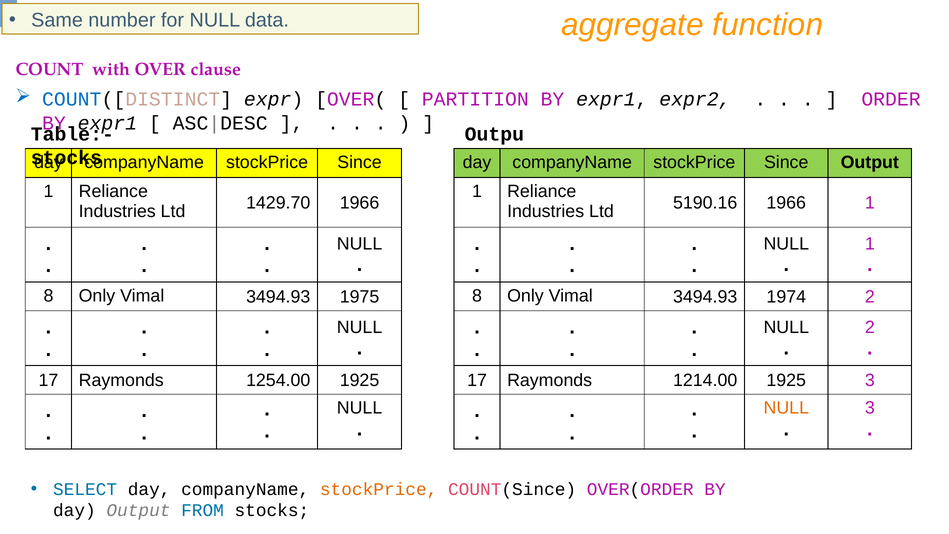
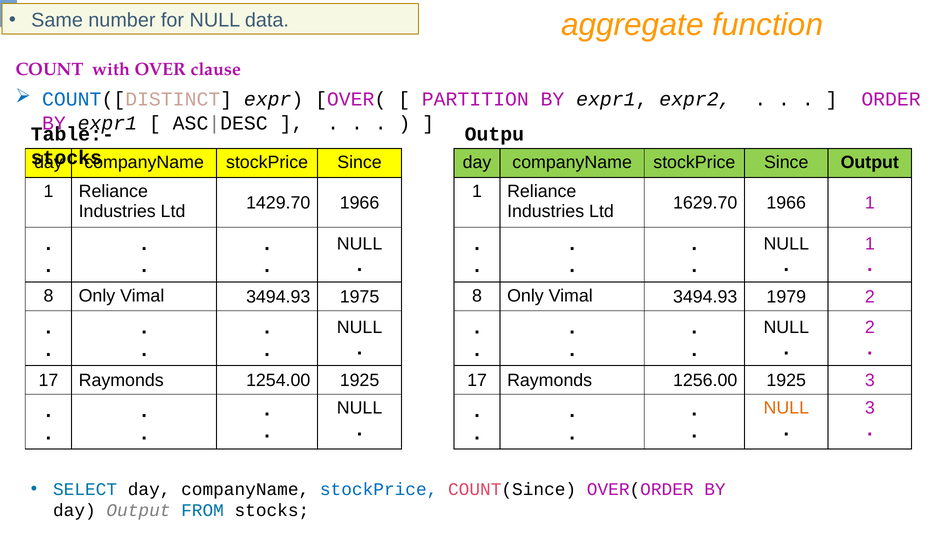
5190.16: 5190.16 -> 1629.70
1974: 1974 -> 1979
1214.00: 1214.00 -> 1256.00
stockPrice at (379, 489) colour: orange -> blue
